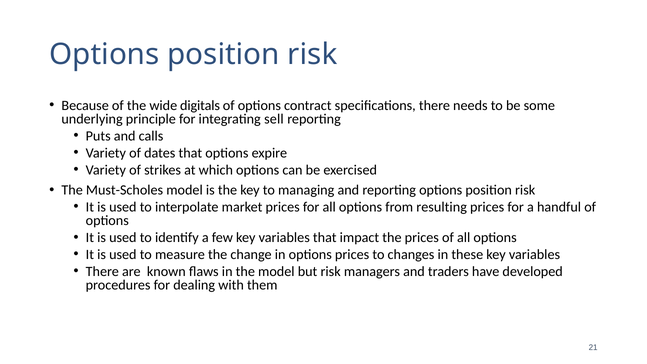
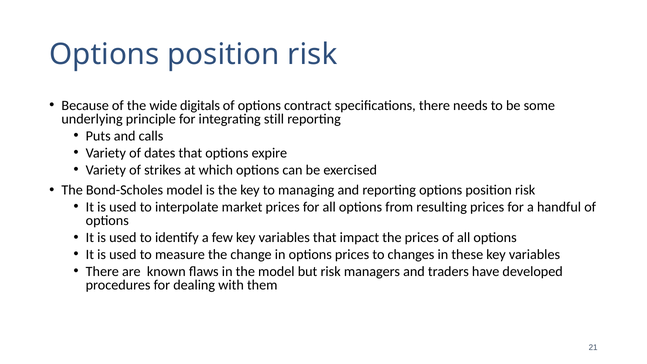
sell: sell -> still
Must-Scholes: Must-Scholes -> Bond-Scholes
